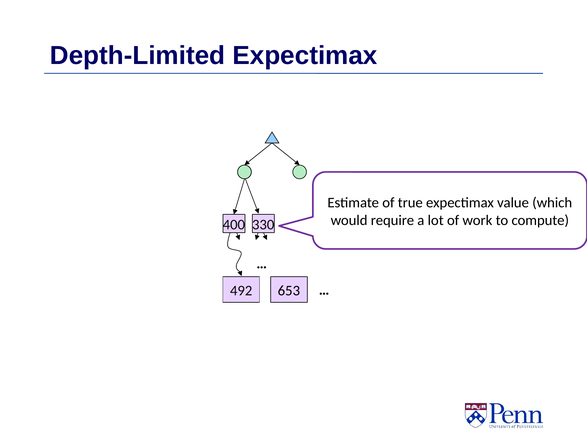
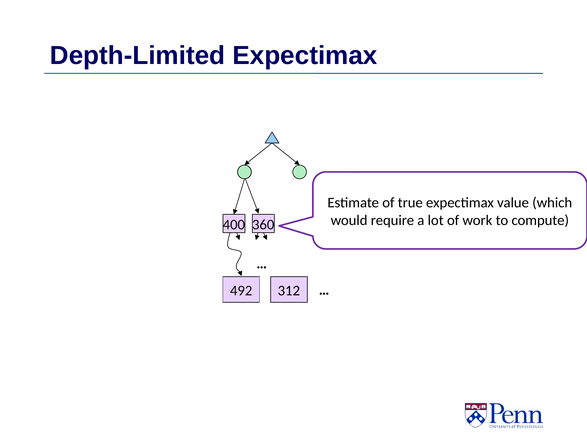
330: 330 -> 360
653: 653 -> 312
